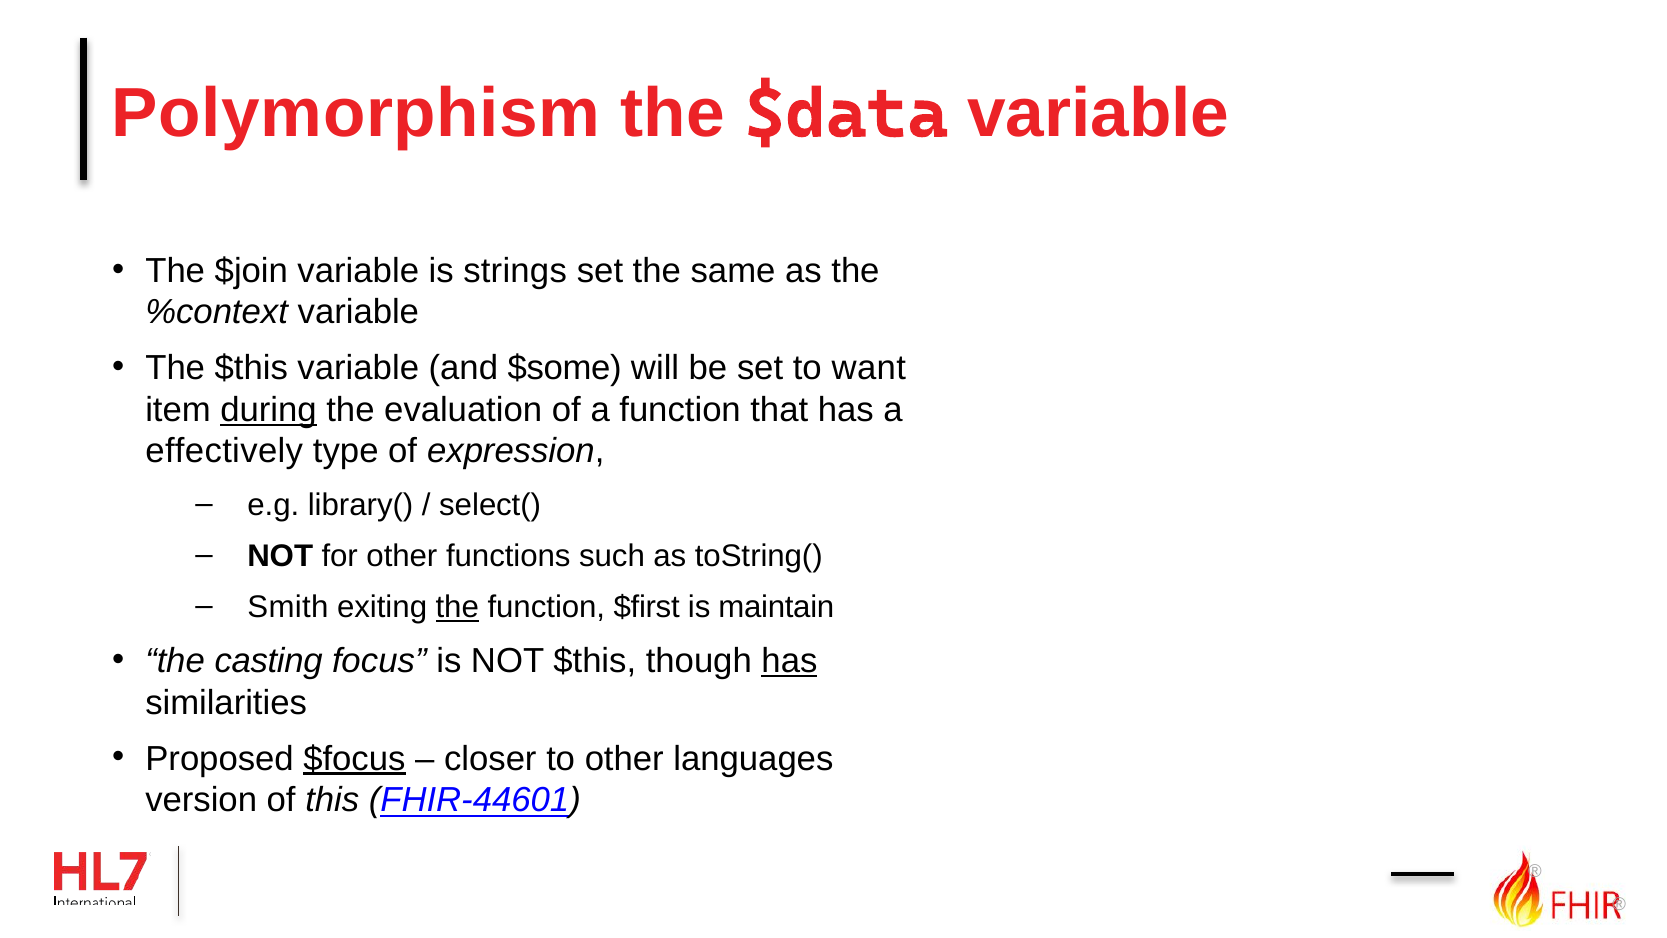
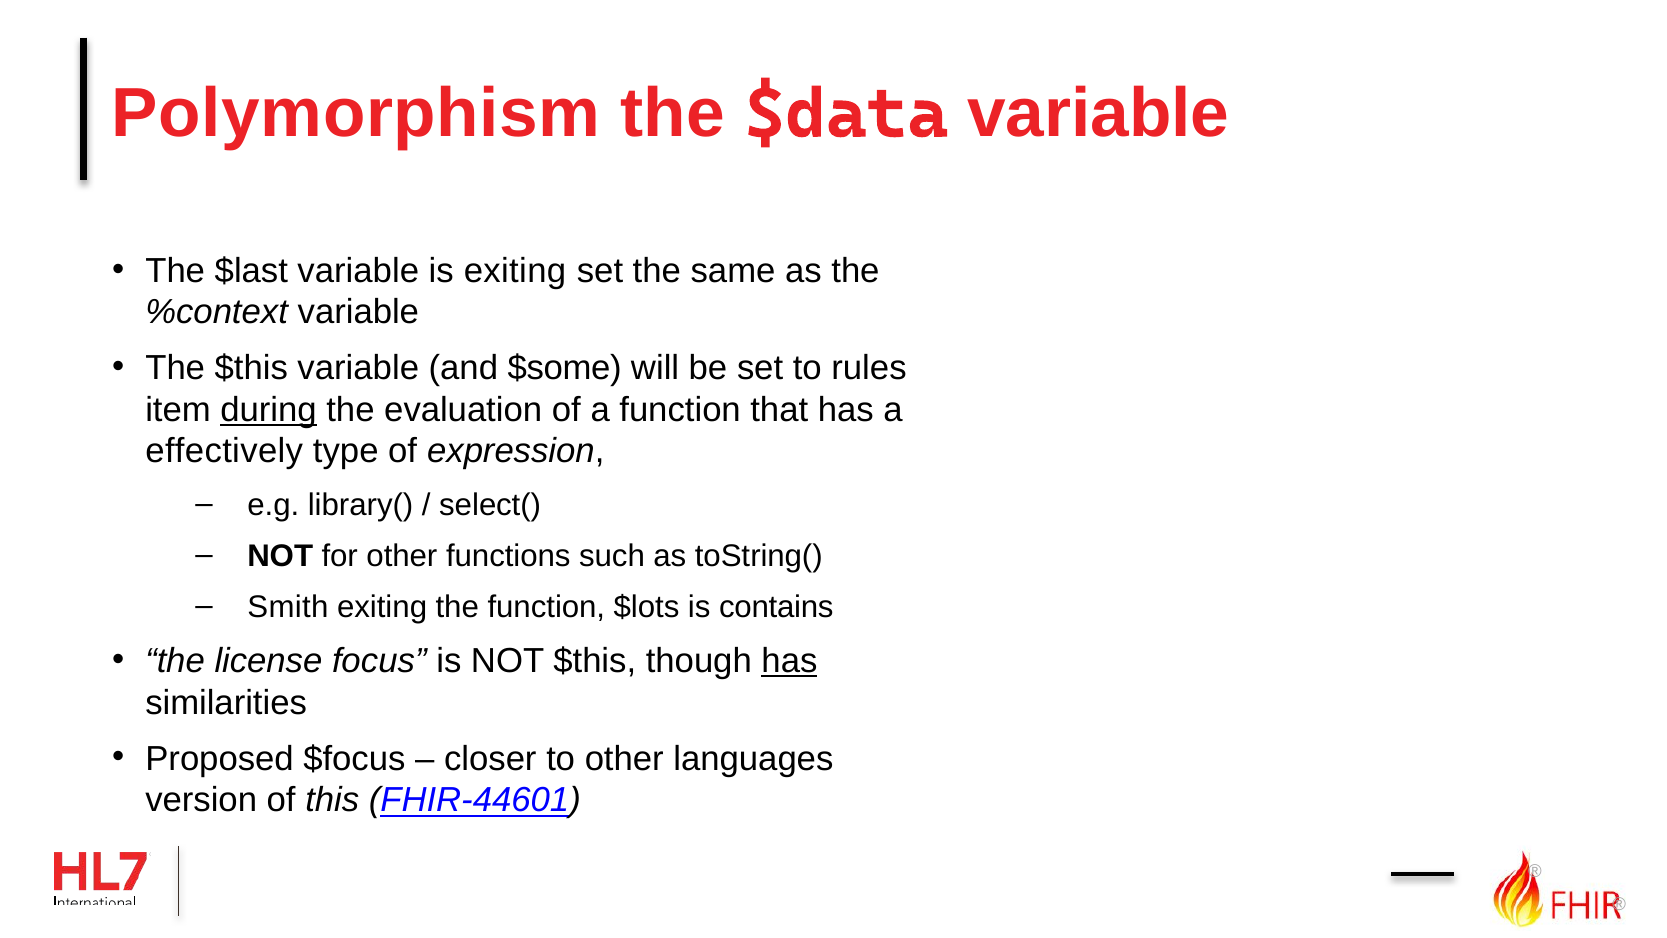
$join: $join -> $last
is strings: strings -> exiting
want: want -> rules
the at (457, 607) underline: present -> none
$first: $first -> $lots
maintain: maintain -> contains
casting: casting -> license
$focus underline: present -> none
